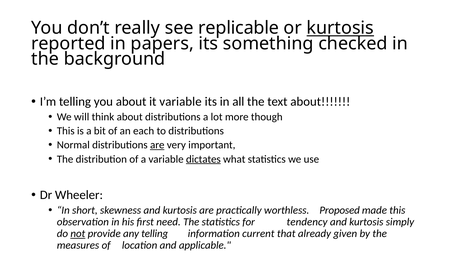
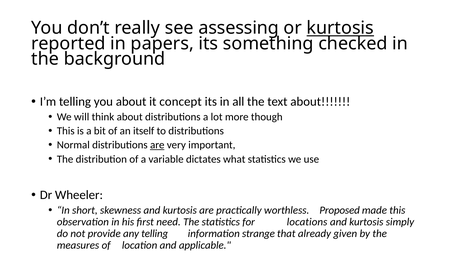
replicable: replicable -> assessing
it variable: variable -> concept
each: each -> itself
dictates underline: present -> none
tendency: tendency -> locations
not underline: present -> none
current: current -> strange
